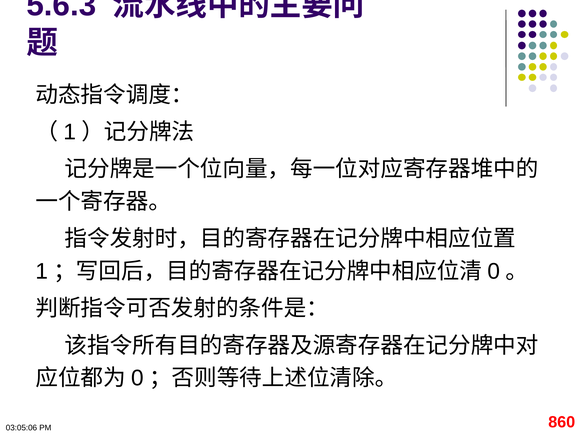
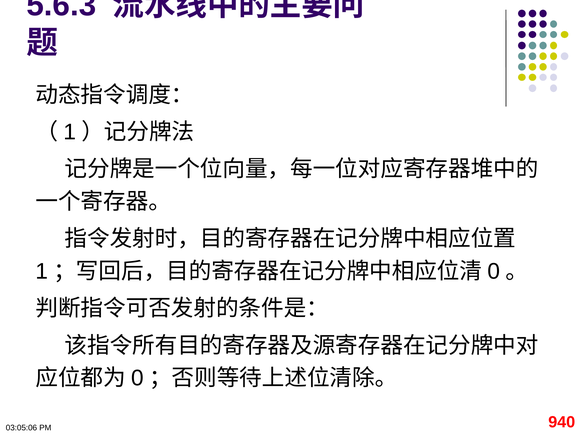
860: 860 -> 940
